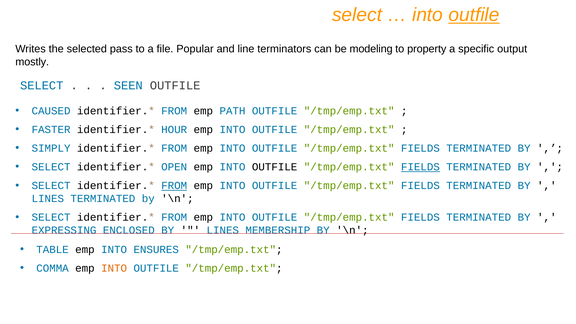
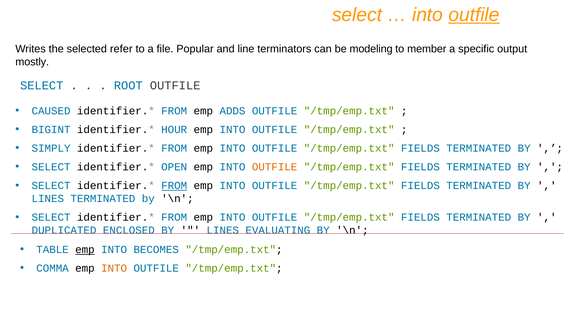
pass: pass -> refer
property: property -> member
SEEN: SEEN -> ROOT
PATH: PATH -> ADDS
FASTER: FASTER -> BIGINT
OUTFILE at (275, 167) colour: black -> orange
FIELDS at (420, 167) underline: present -> none
EXPRESSING: EXPRESSING -> DUPLICATED
MEMBERSHIP: MEMBERSHIP -> EVALUATING
emp at (85, 250) underline: none -> present
ENSURES: ENSURES -> BECOMES
